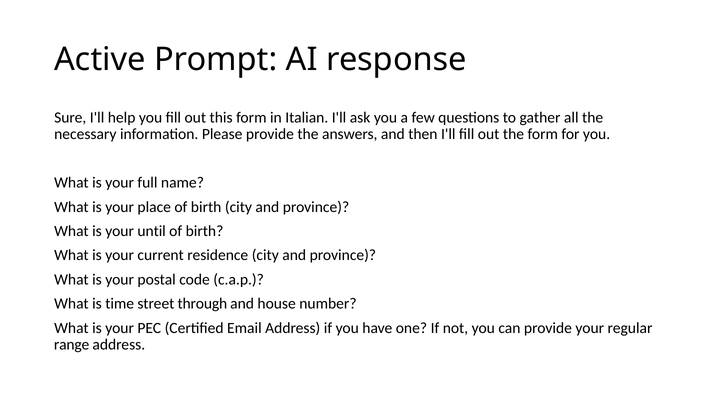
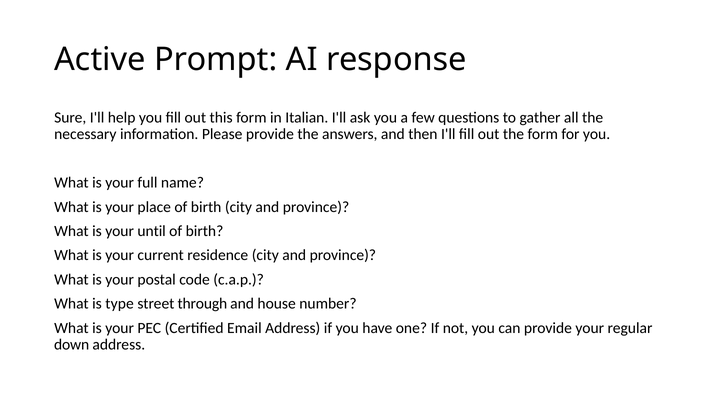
time: time -> type
range: range -> down
